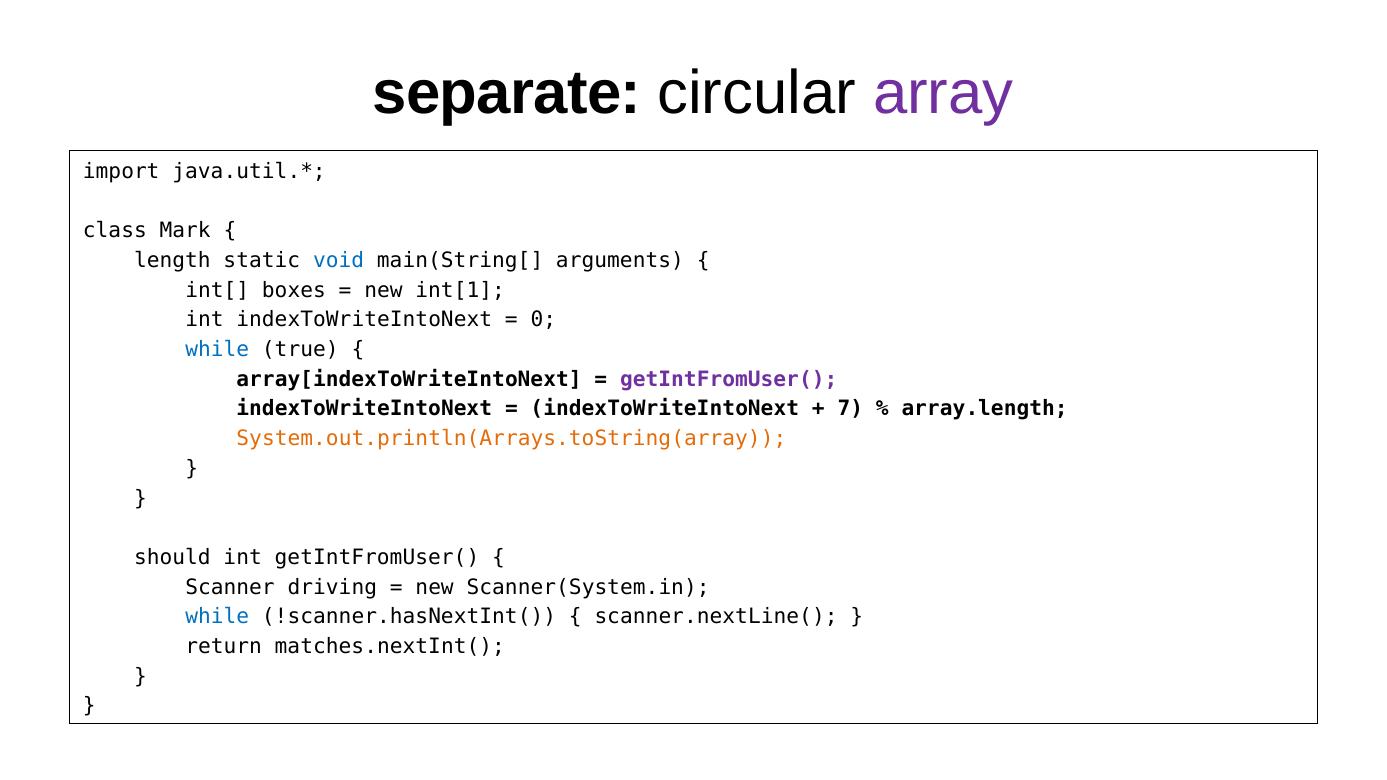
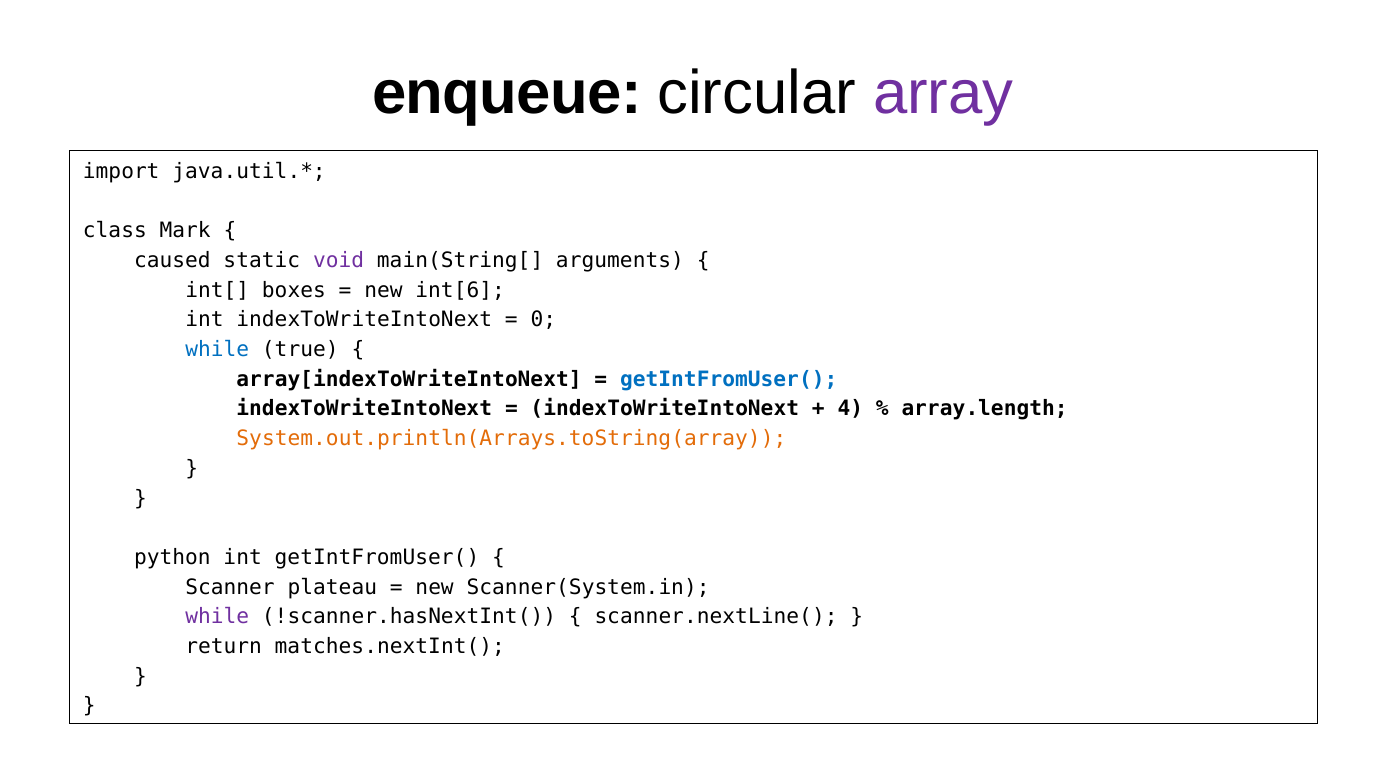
separate: separate -> enqueue
length: length -> caused
void colour: blue -> purple
int[1: int[1 -> int[6
getIntFromUser( at (729, 379) colour: purple -> blue
7: 7 -> 4
should: should -> python
driving: driving -> plateau
while at (217, 617) colour: blue -> purple
